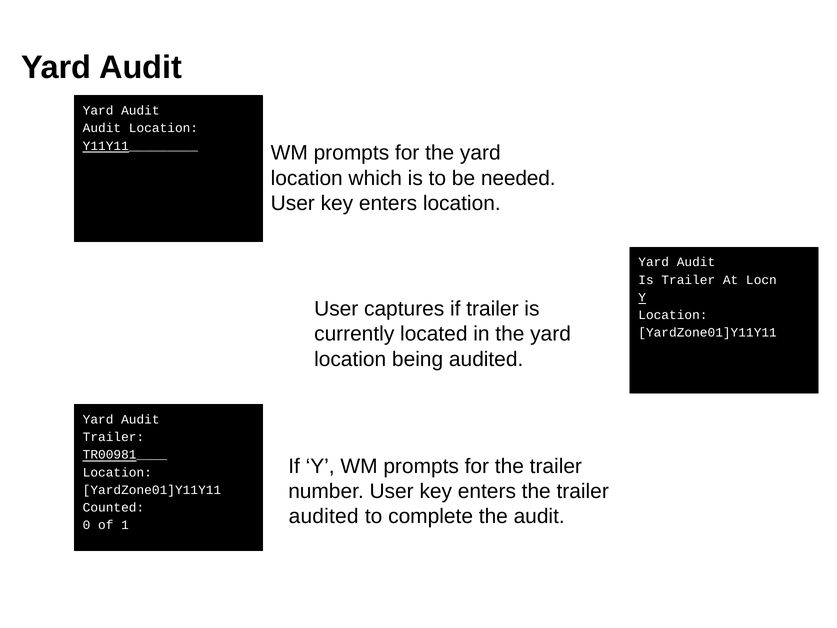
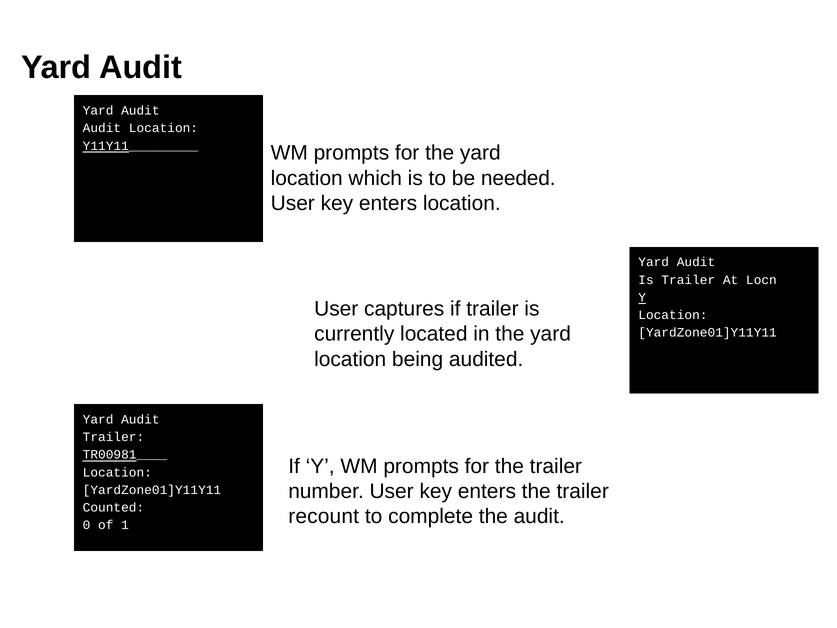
audited at (324, 516): audited -> recount
